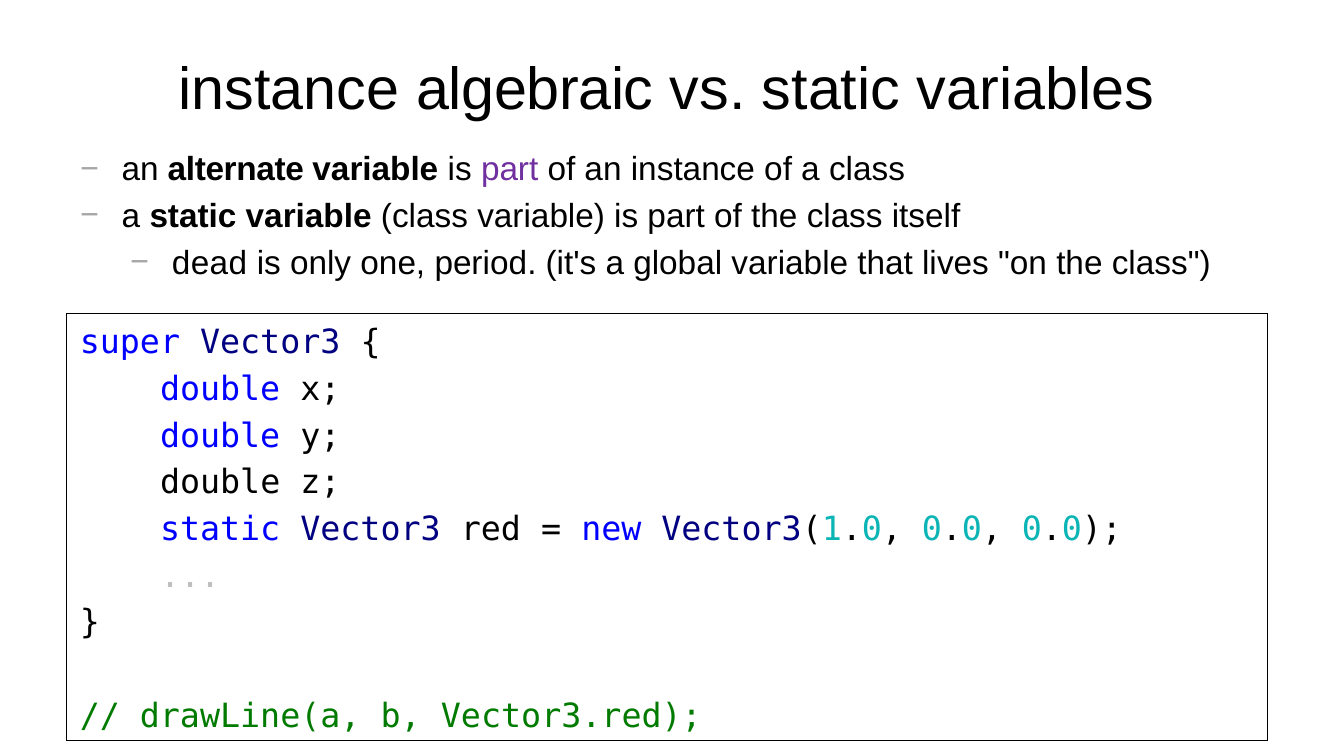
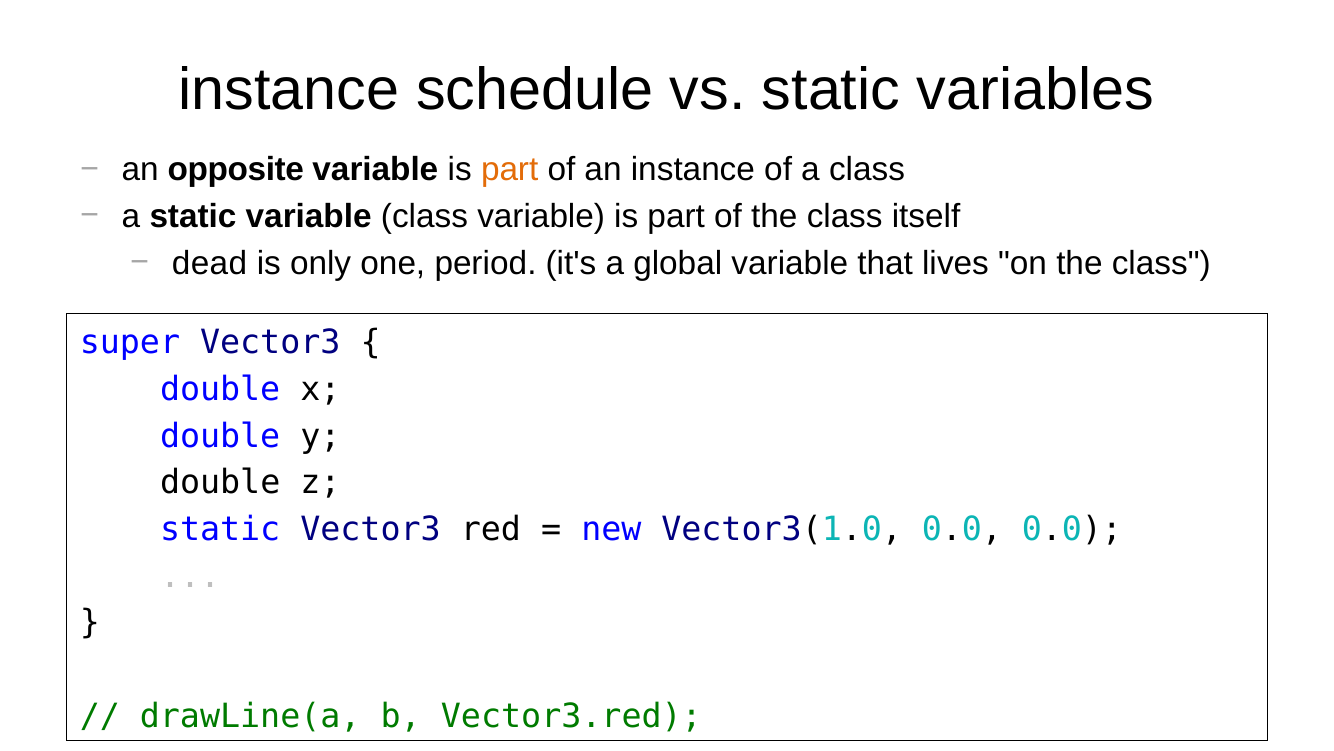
algebraic: algebraic -> schedule
alternate: alternate -> opposite
part at (510, 170) colour: purple -> orange
